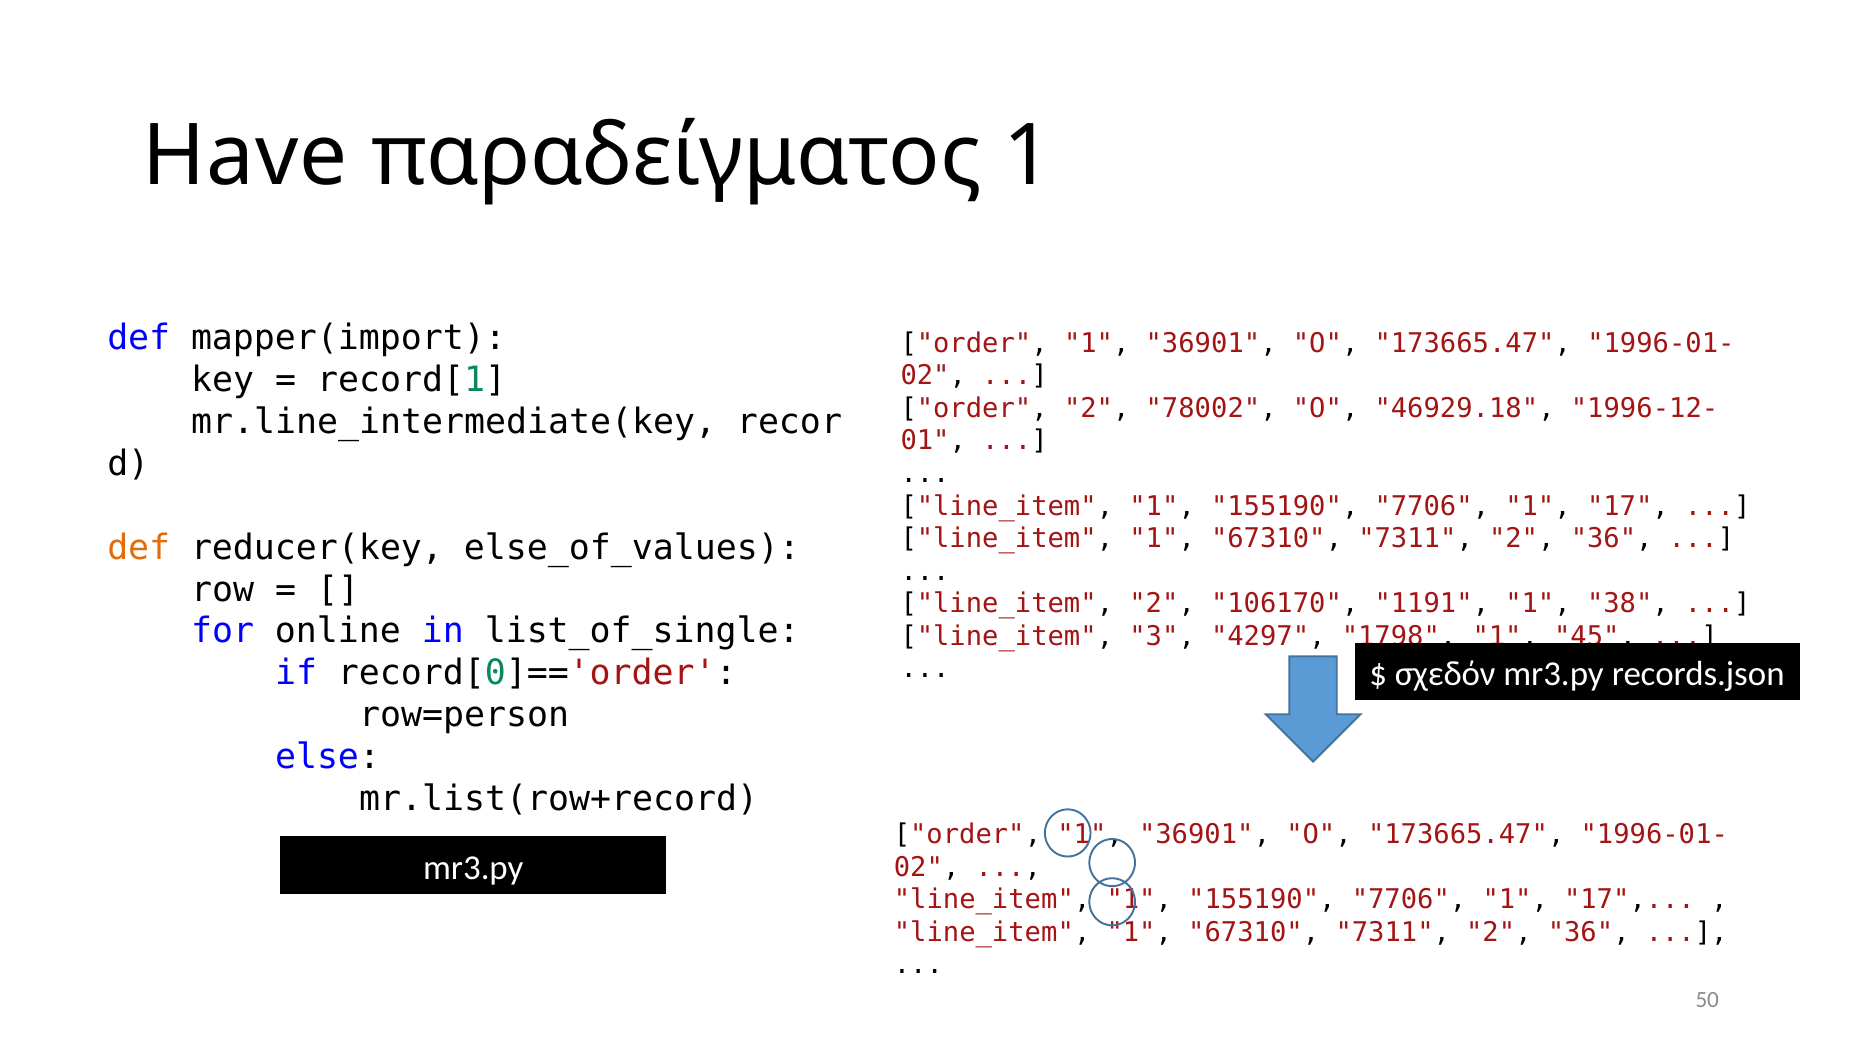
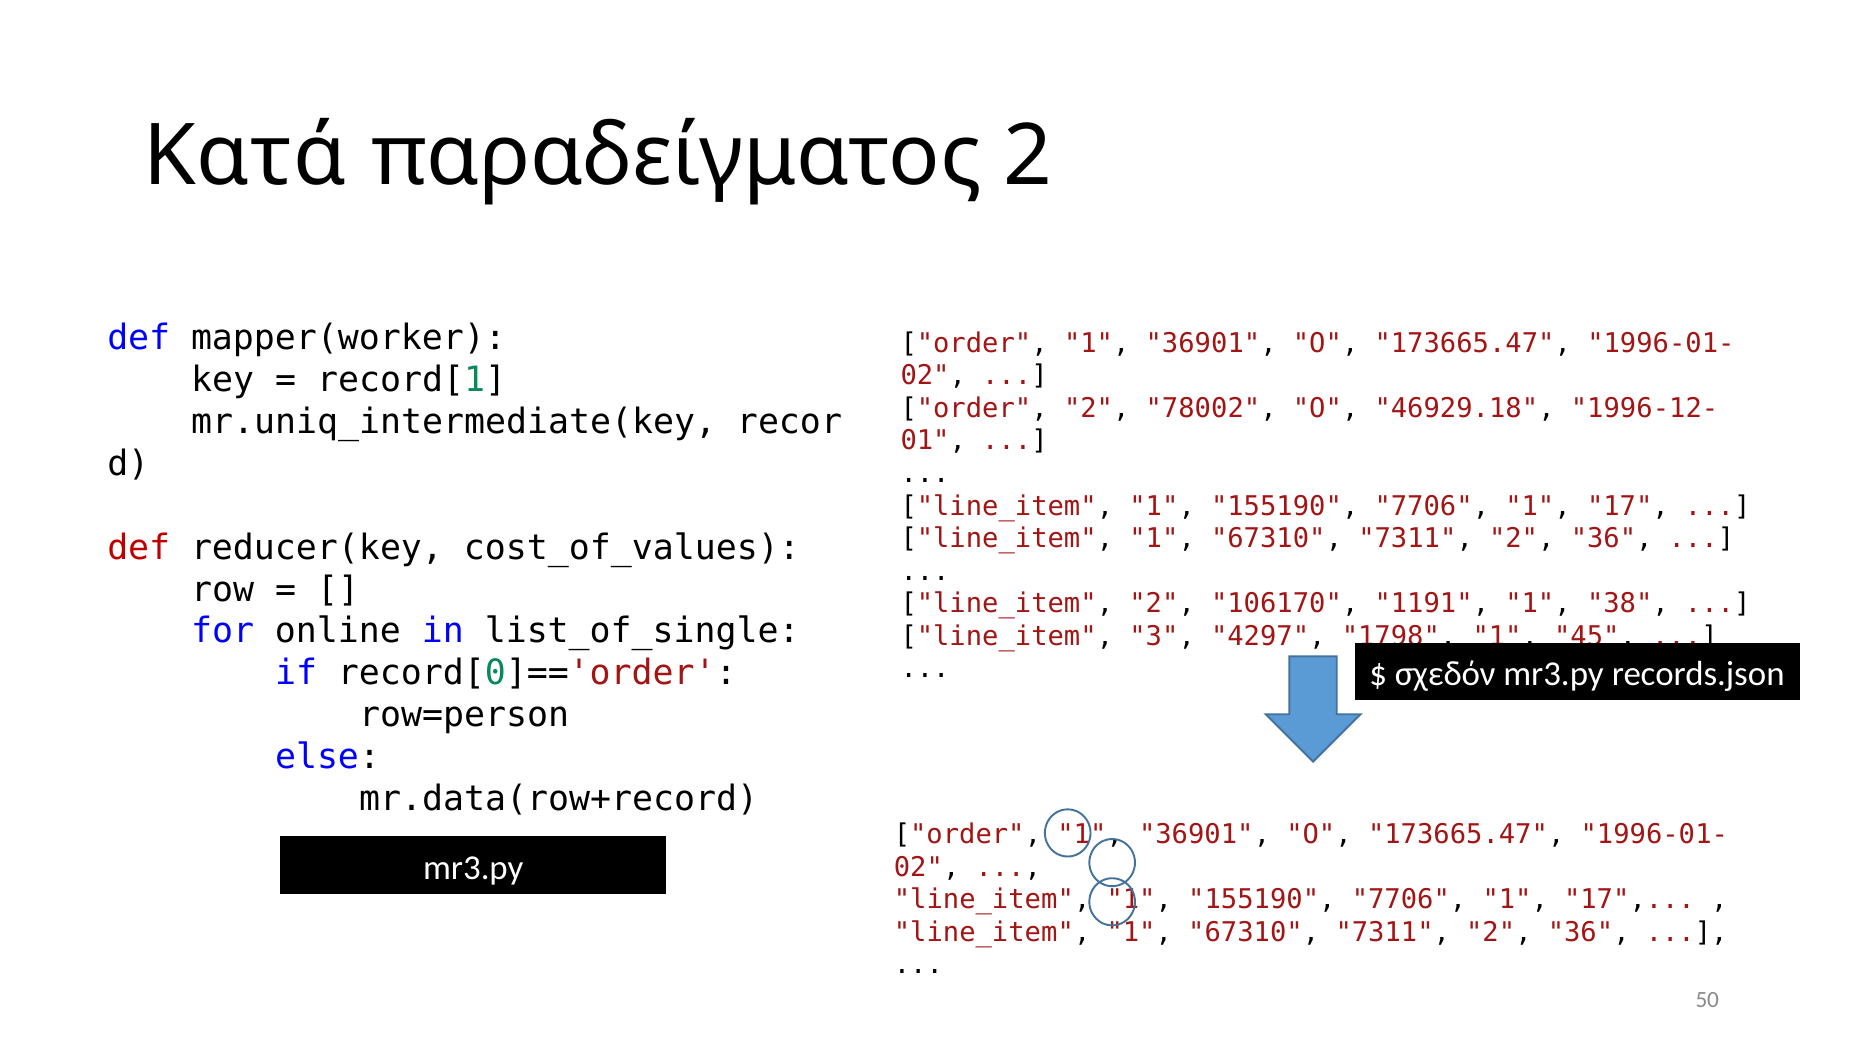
Have: Have -> Κατά
παραδείγματος 1: 1 -> 2
mapper(import: mapper(import -> mapper(worker
mr.line_intermediate(key: mr.line_intermediate(key -> mr.uniq_intermediate(key
def at (139, 548) colour: orange -> red
else_of_values: else_of_values -> cost_of_values
mr.list(row+record: mr.list(row+record -> mr.data(row+record
